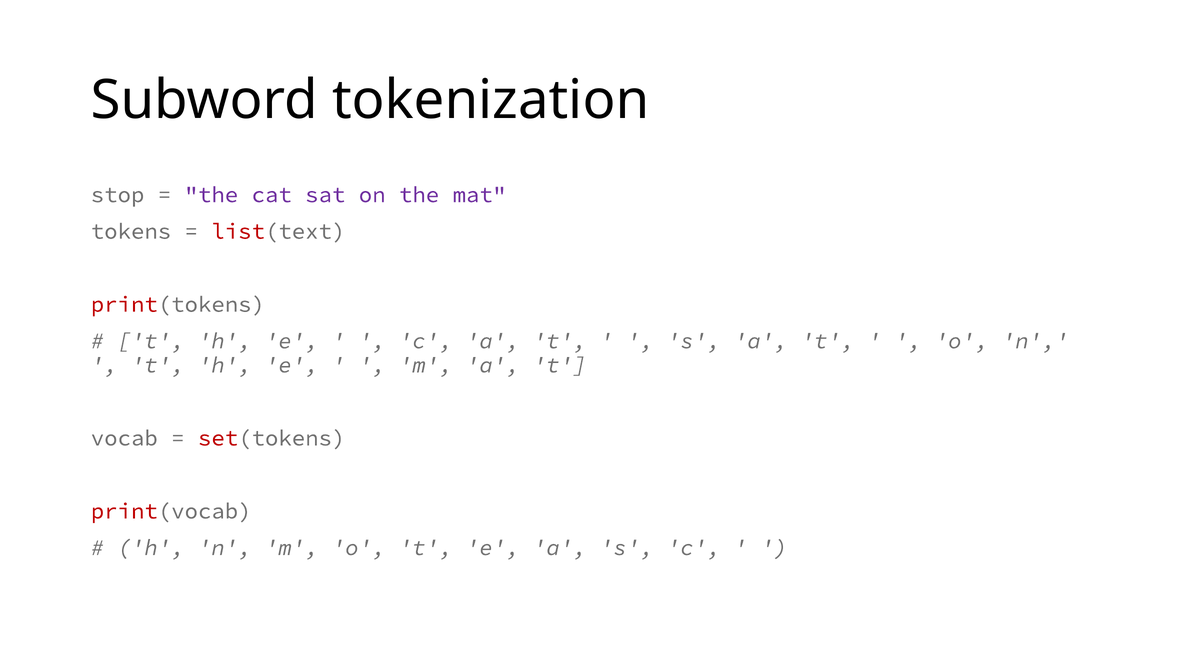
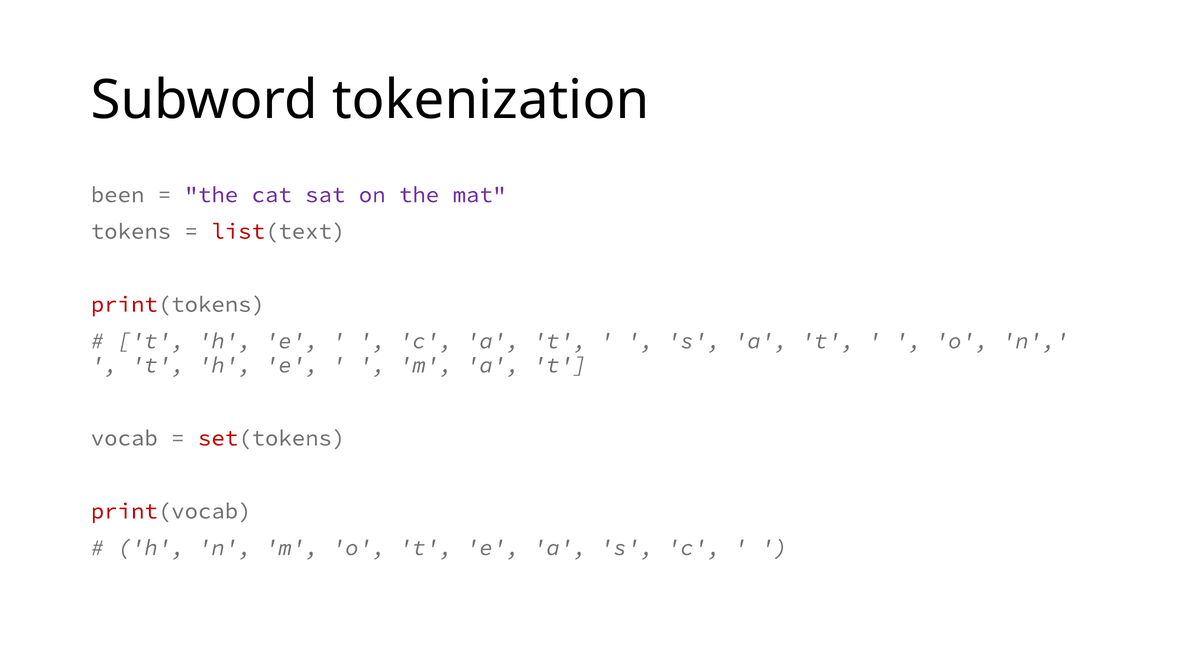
stop: stop -> been
